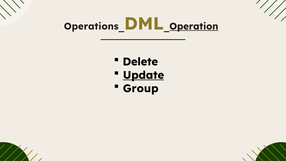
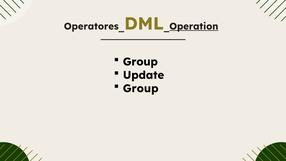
Operations: Operations -> Operatores
Delete at (140, 62): Delete -> Group
Update underline: present -> none
